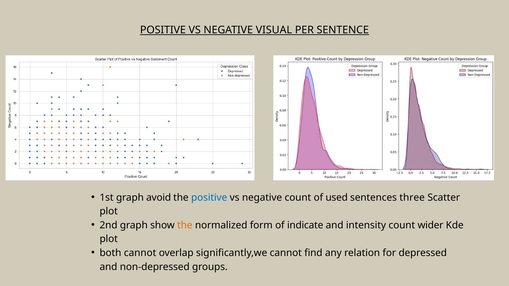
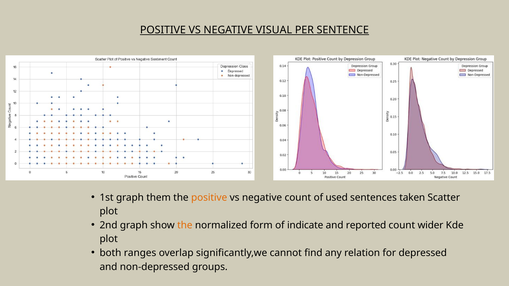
avoid: avoid -> them
positive at (209, 198) colour: blue -> orange
three: three -> taken
intensity: intensity -> reported
both cannot: cannot -> ranges
